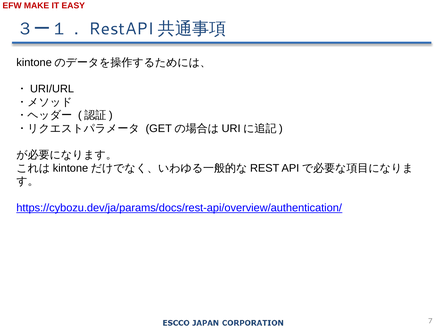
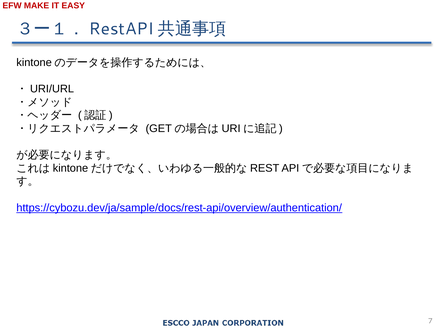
https://cybozu.dev/ja/params/docs/rest-api/overview/authentication/: https://cybozu.dev/ja/params/docs/rest-api/overview/authentication/ -> https://cybozu.dev/ja/sample/docs/rest-api/overview/authentication/
